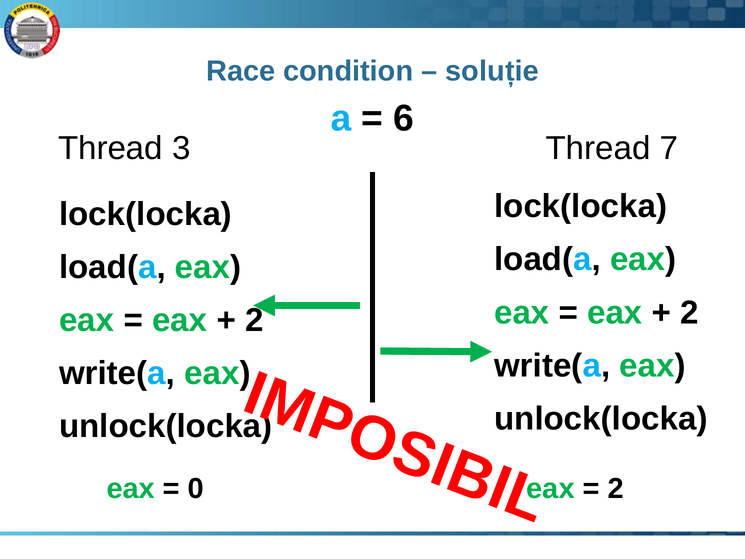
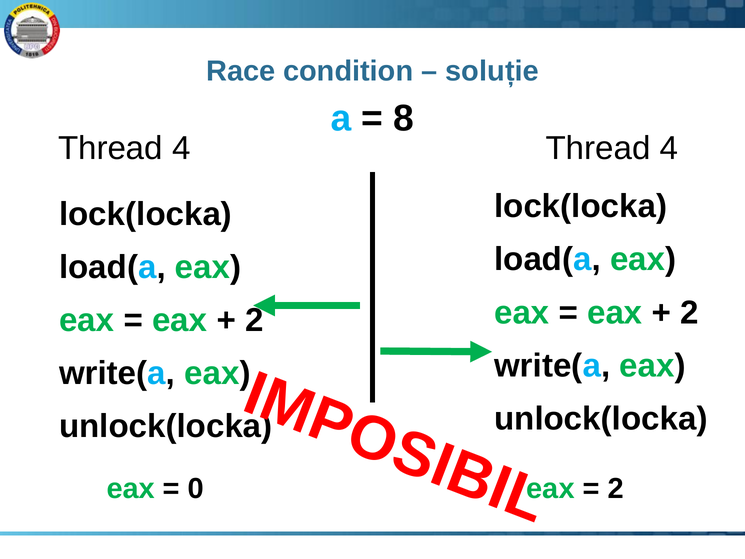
6: 6 -> 8
3 at (181, 148): 3 -> 4
7 at (669, 148): 7 -> 4
